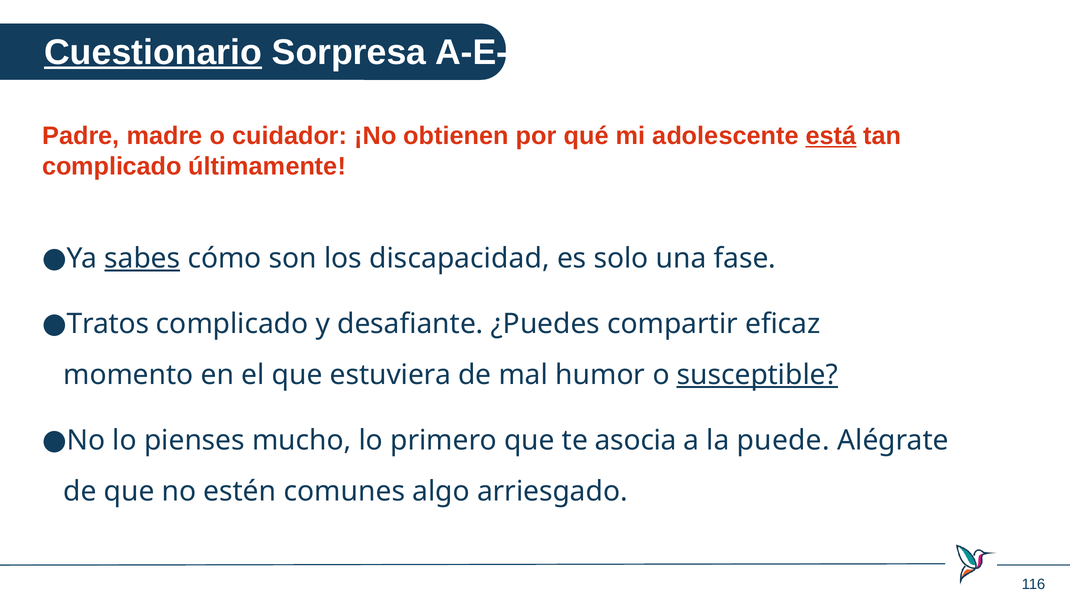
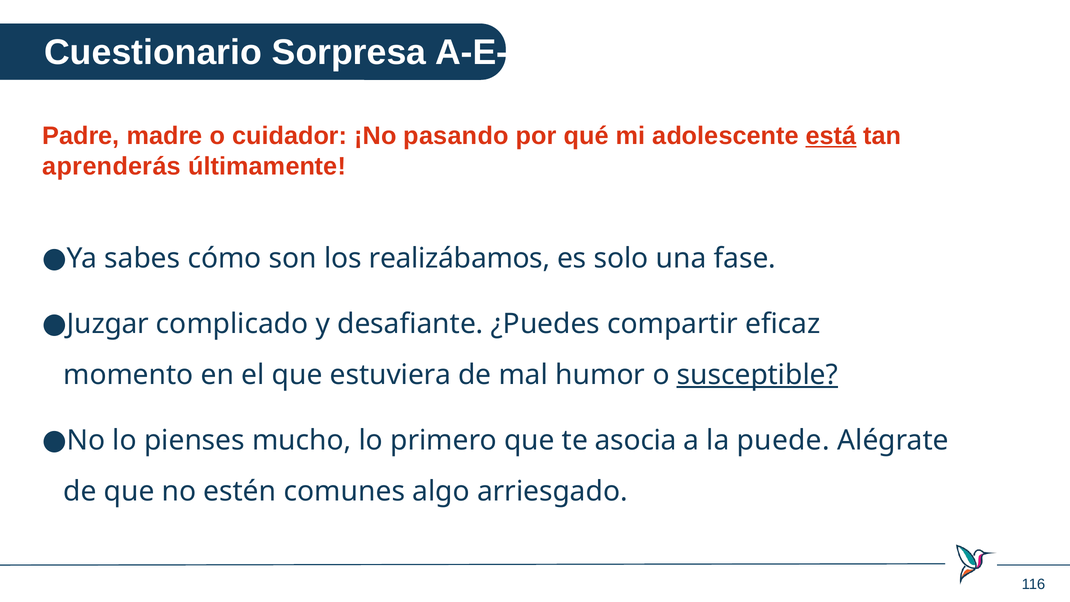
Cuestionario underline: present -> none
obtienen: obtienen -> pasando
complicado at (112, 166): complicado -> aprenderás
sabes underline: present -> none
discapacidad: discapacidad -> realizábamos
Tratos: Tratos -> Juzgar
